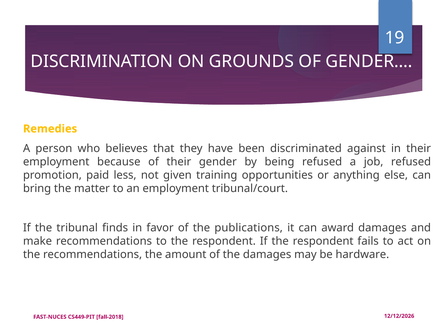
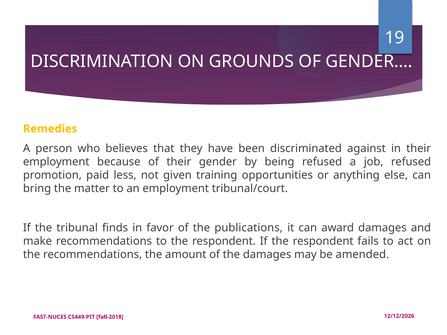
hardware: hardware -> amended
